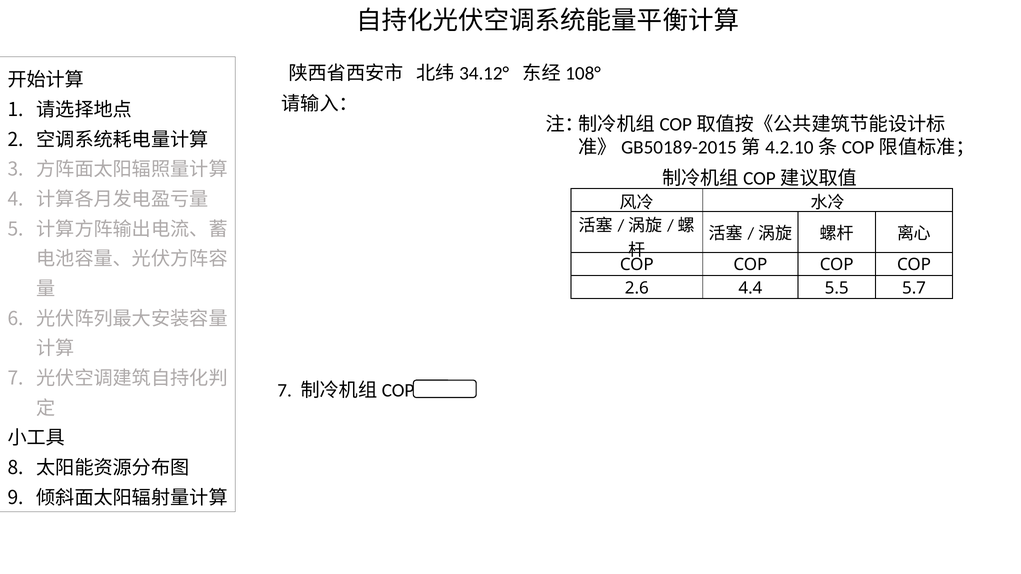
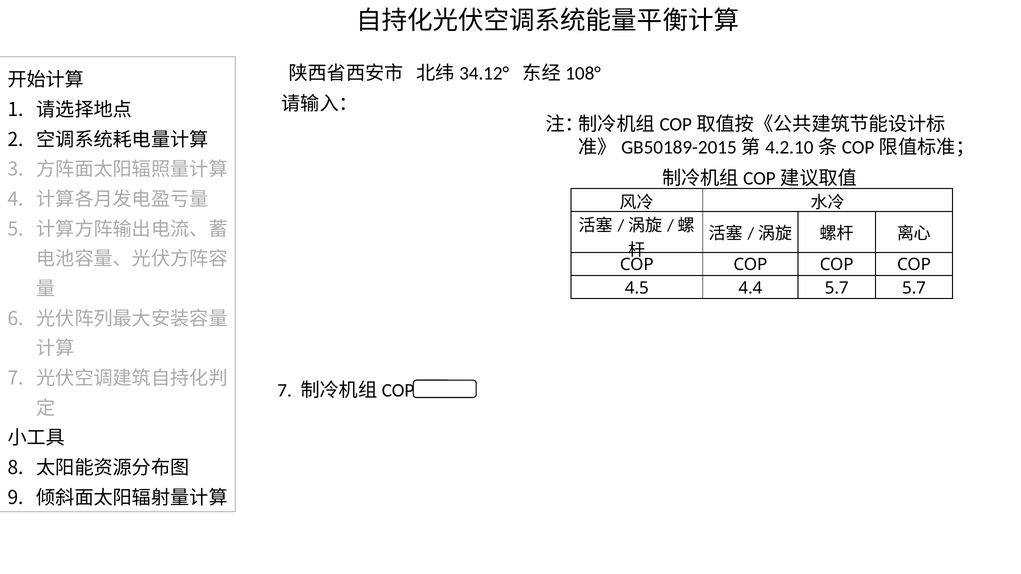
2.6: 2.6 -> 4.5
4.4 5.5: 5.5 -> 5.7
